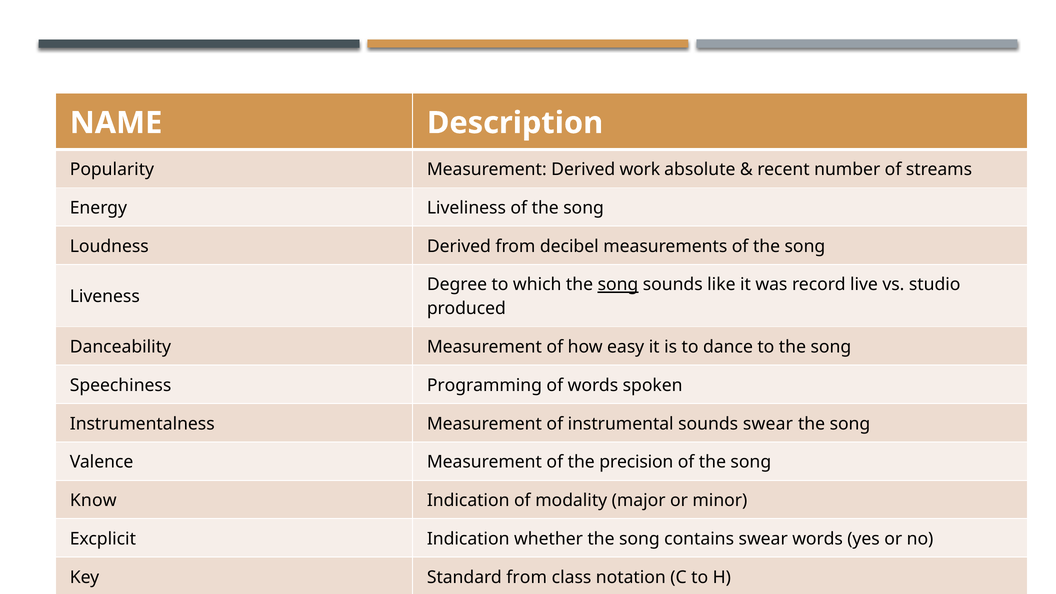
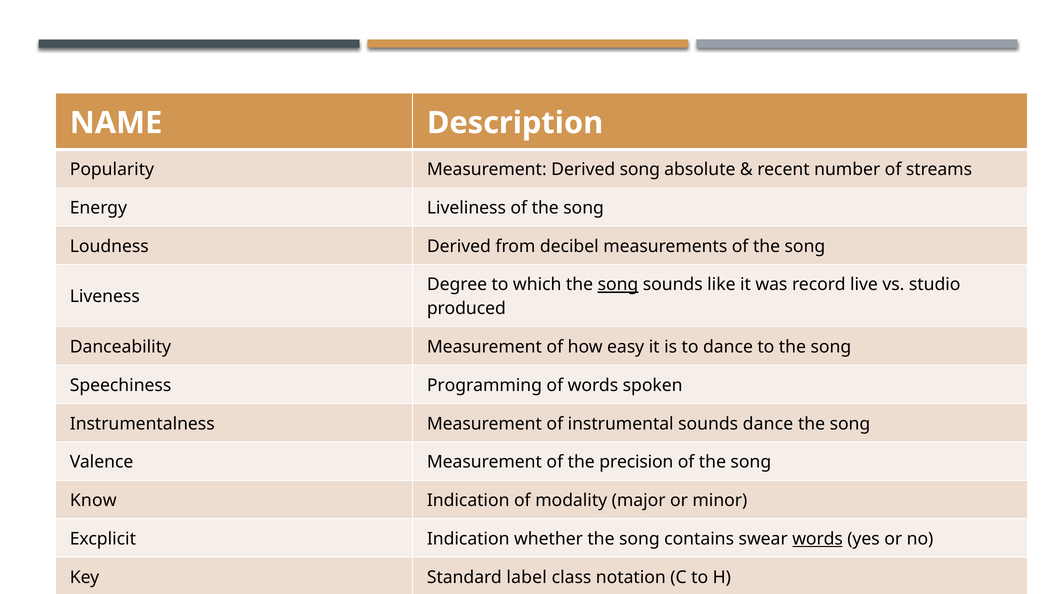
Derived work: work -> song
sounds swear: swear -> dance
words at (818, 539) underline: none -> present
Standard from: from -> label
